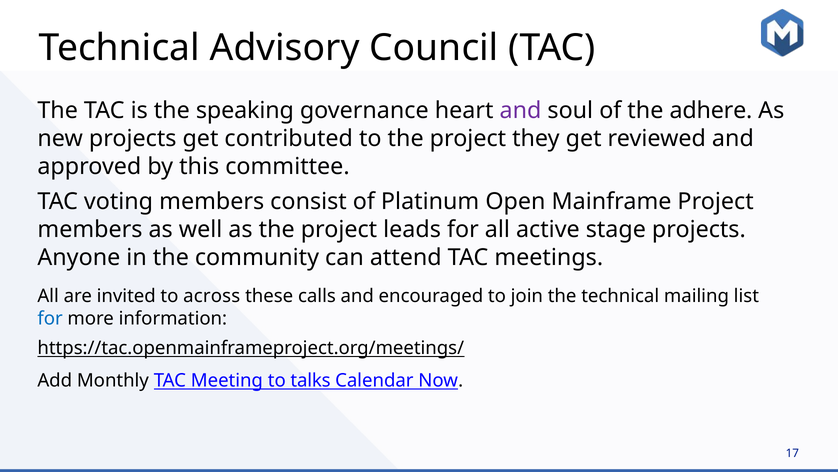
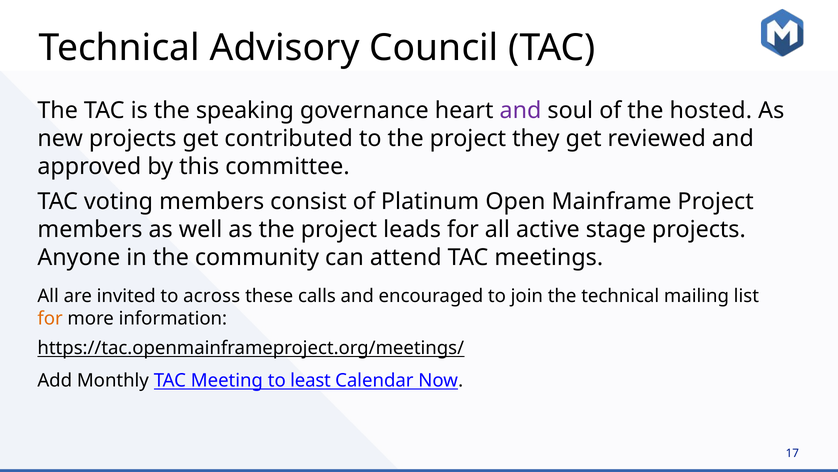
adhere: adhere -> hosted
for at (50, 318) colour: blue -> orange
talks: talks -> least
